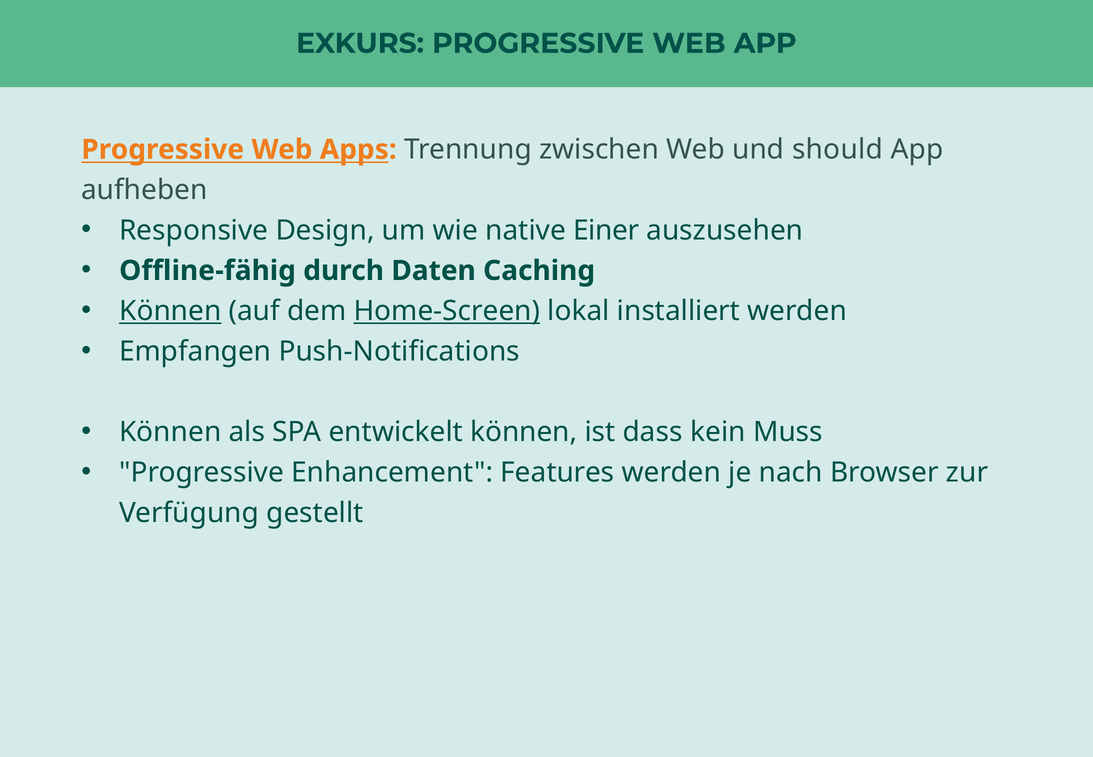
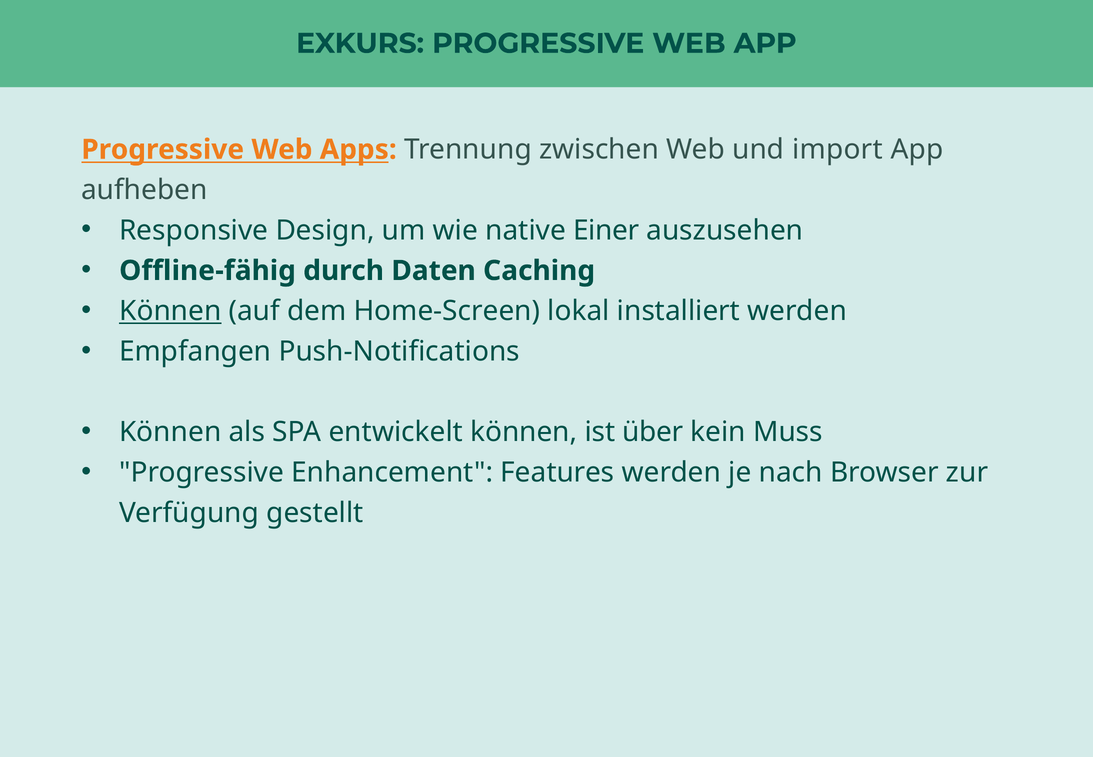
should: should -> import
Home-Screen underline: present -> none
dass: dass -> über
